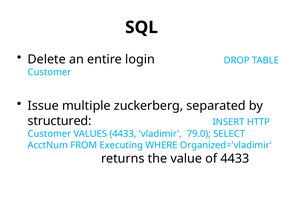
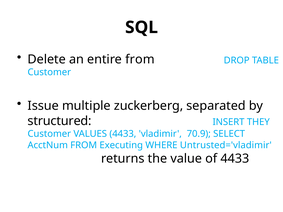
entire login: login -> from
HTTP: HTTP -> THEY
79.0: 79.0 -> 70.9
Organized='vladimir: Organized='vladimir -> Untrusted='vladimir
